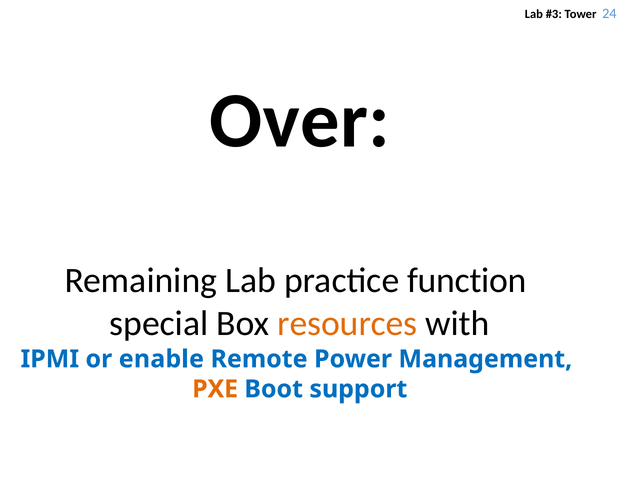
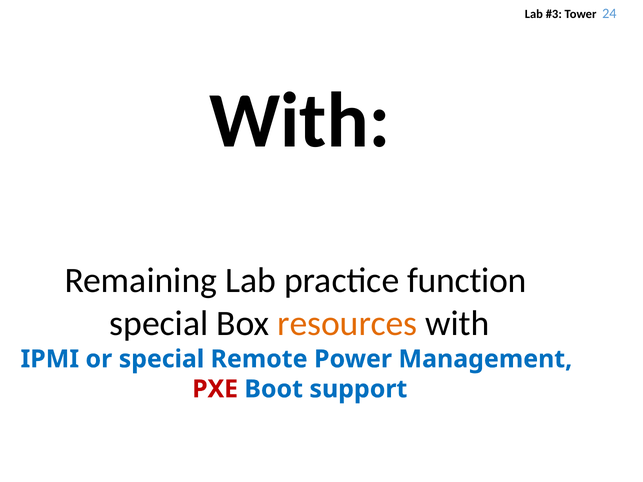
Over at (299, 121): Over -> With
or enable: enable -> special
PXE colour: orange -> red
